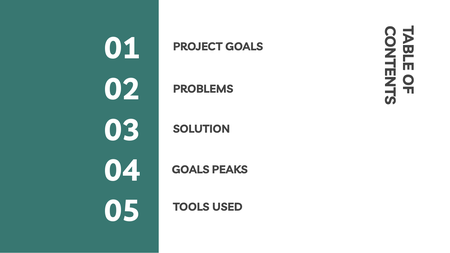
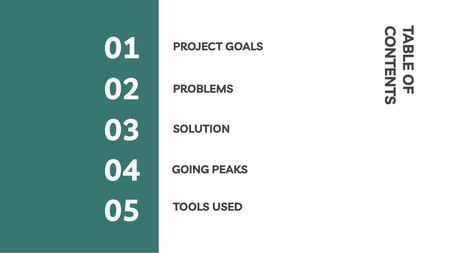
04 GOALS: GOALS -> GOING
